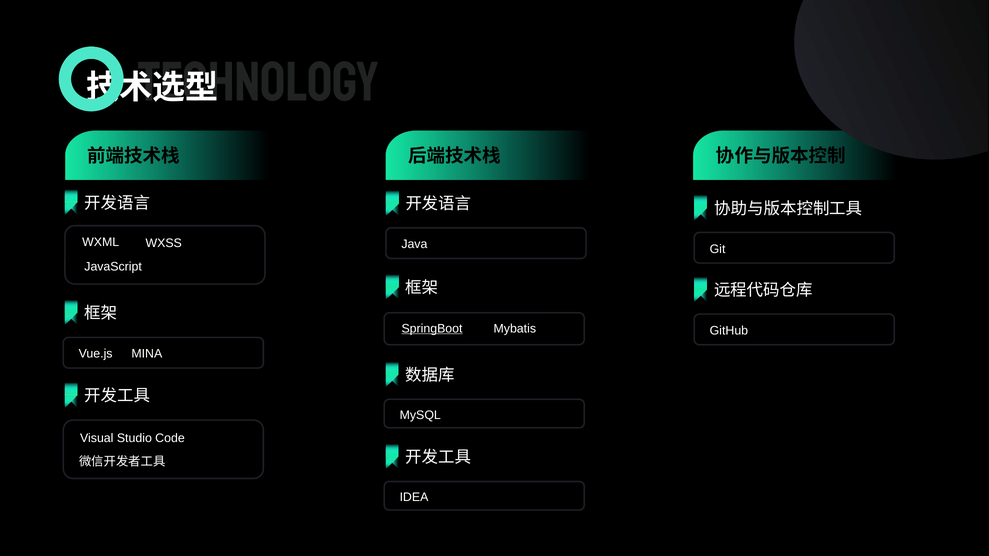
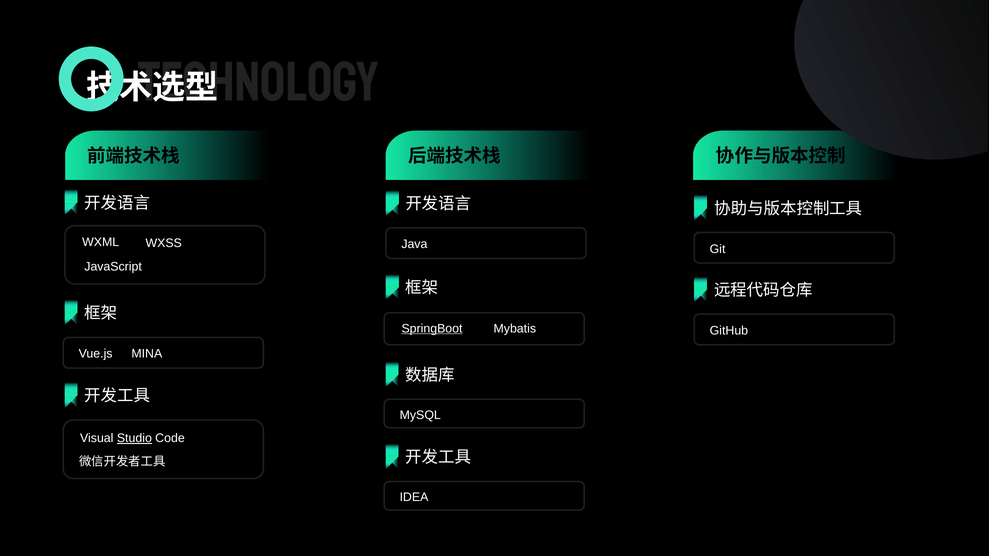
Studio underline: none -> present
